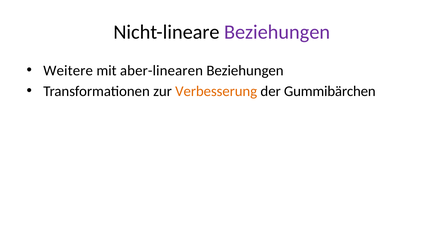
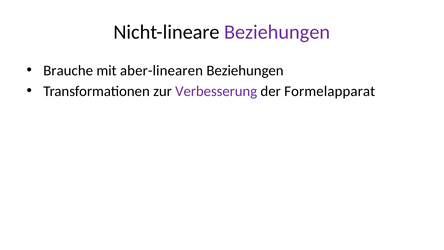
Weitere: Weitere -> Brauche
Verbesserung colour: orange -> purple
Gummibärchen: Gummibärchen -> Formelapparat
